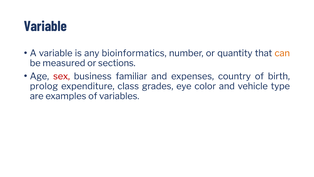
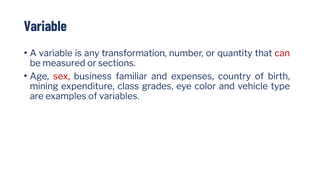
bioinformatics: bioinformatics -> transformation
can colour: orange -> red
prolog: prolog -> mining
